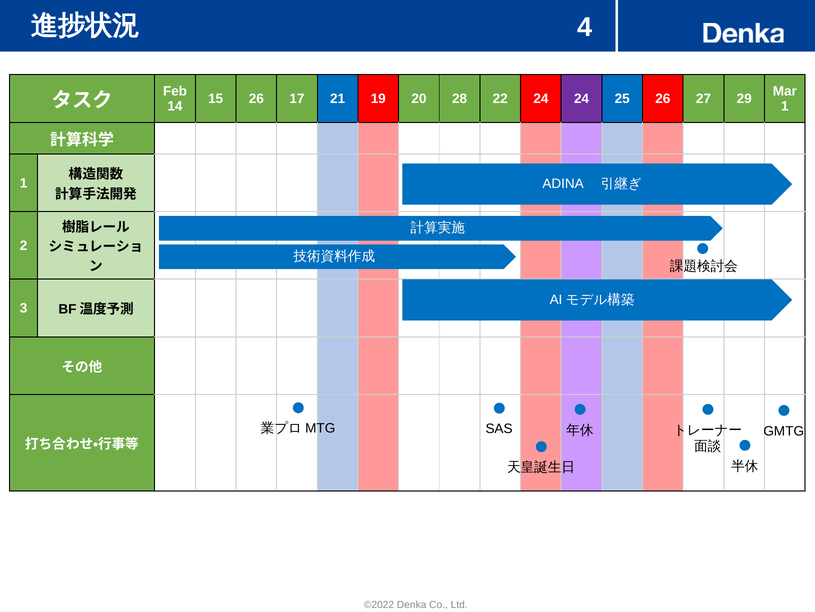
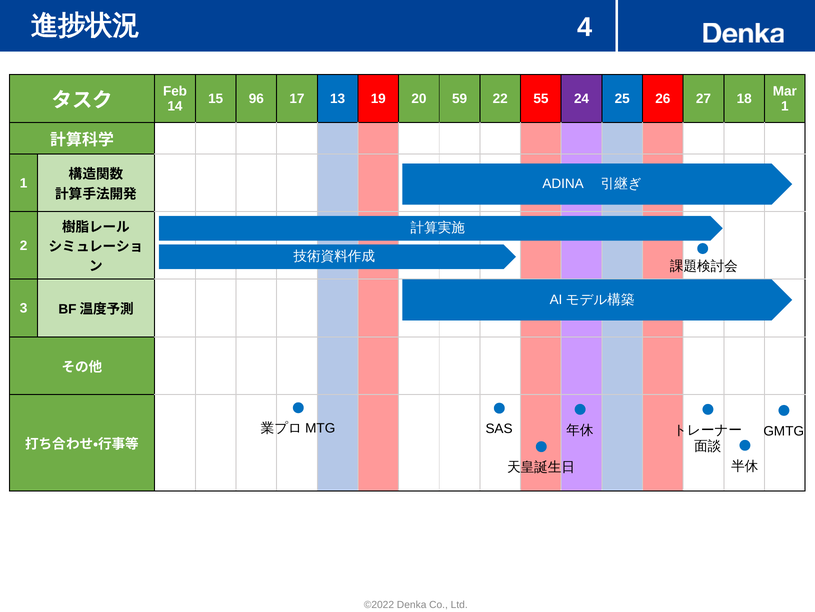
15 26: 26 -> 96
21: 21 -> 13
28: 28 -> 59
22 24: 24 -> 55
29: 29 -> 18
